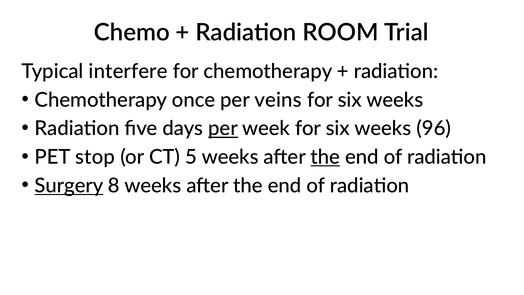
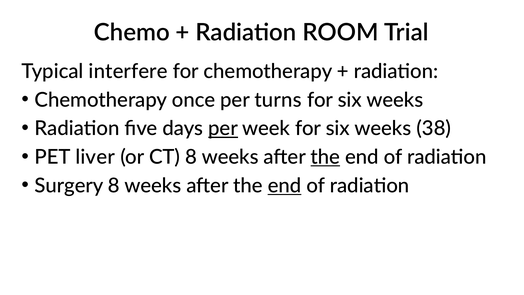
veins: veins -> turns
96: 96 -> 38
stop: stop -> liver
CT 5: 5 -> 8
Surgery underline: present -> none
end at (285, 186) underline: none -> present
